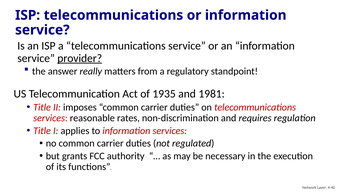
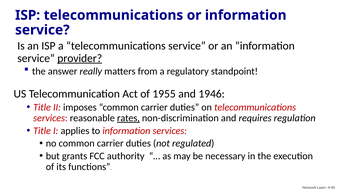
1935: 1935 -> 1955
1981: 1981 -> 1946
rates underline: none -> present
